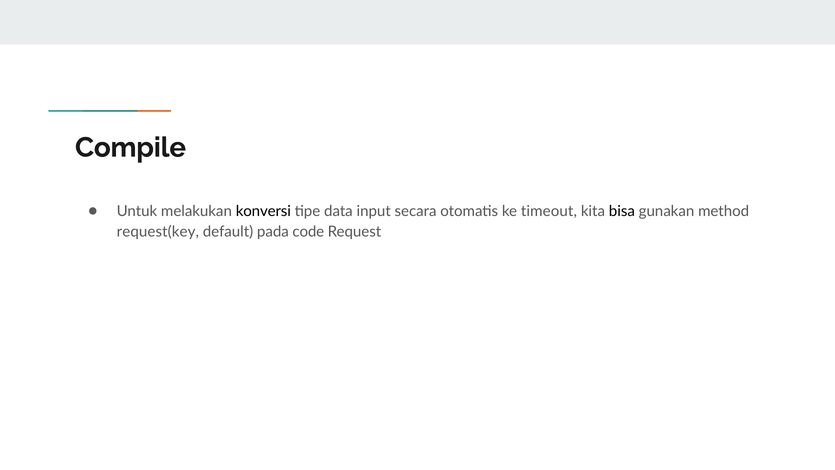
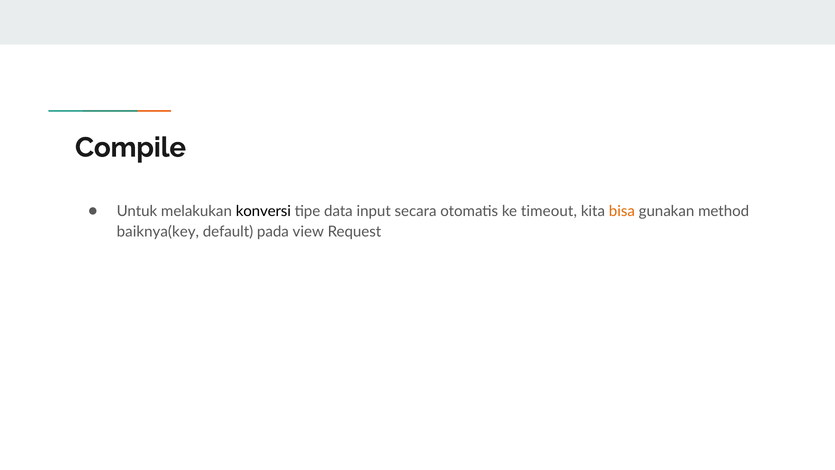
bisa colour: black -> orange
request(key: request(key -> baiknya(key
code: code -> view
